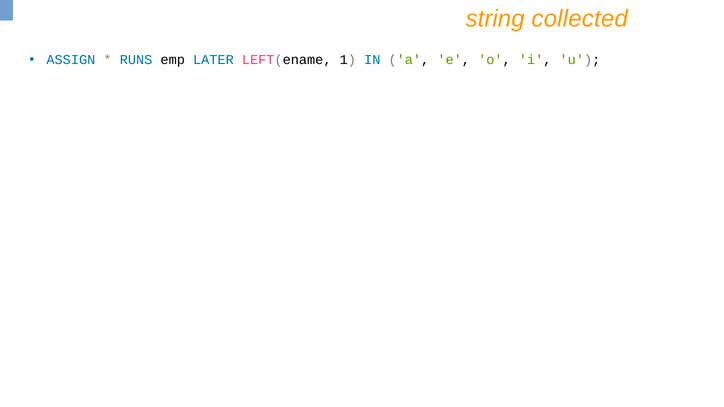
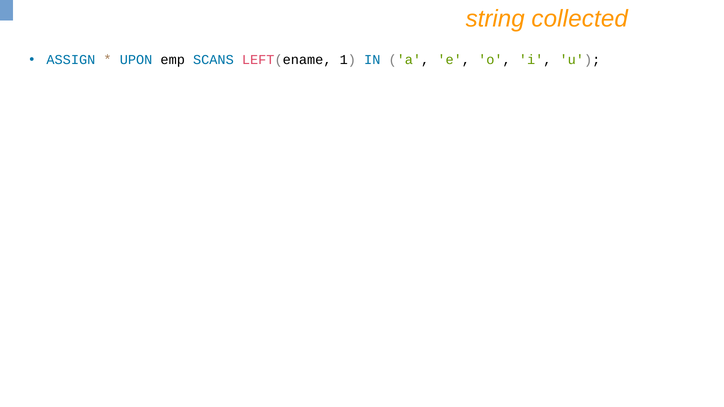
RUNS: RUNS -> UPON
LATER: LATER -> SCANS
